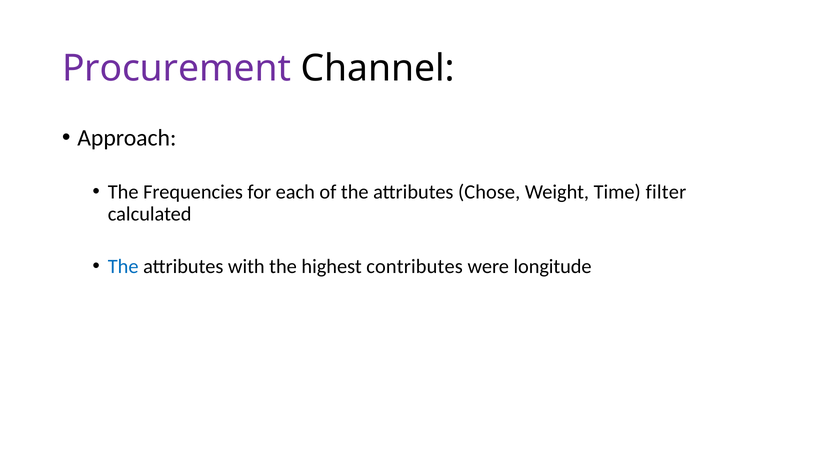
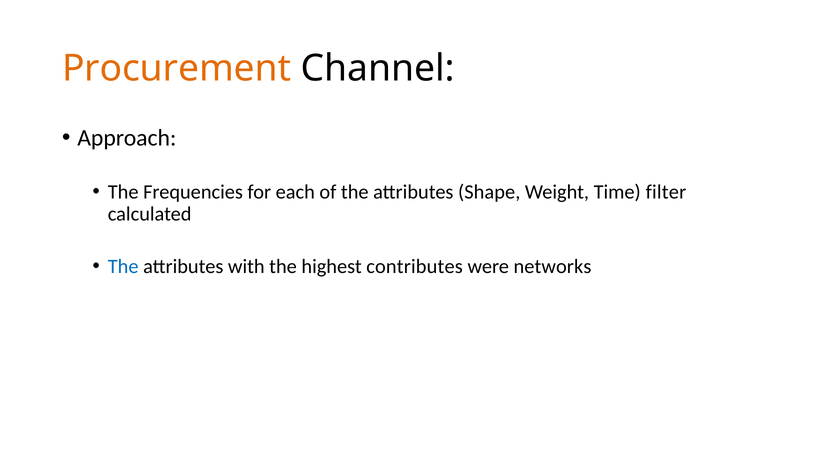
Procurement colour: purple -> orange
Chose: Chose -> Shape
longitude: longitude -> networks
